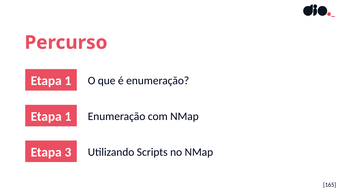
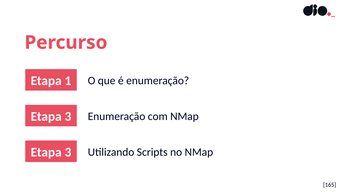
1 at (68, 116): 1 -> 3
